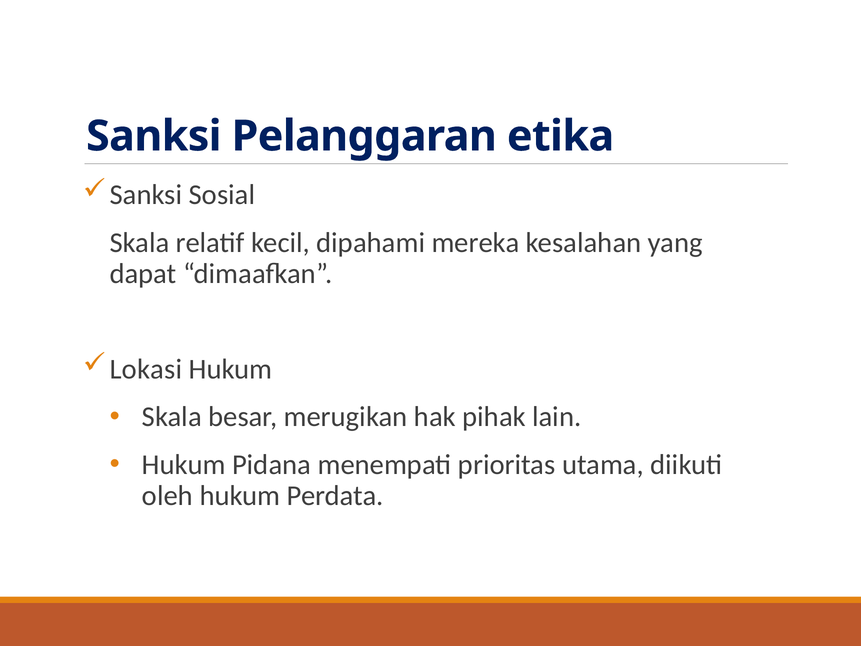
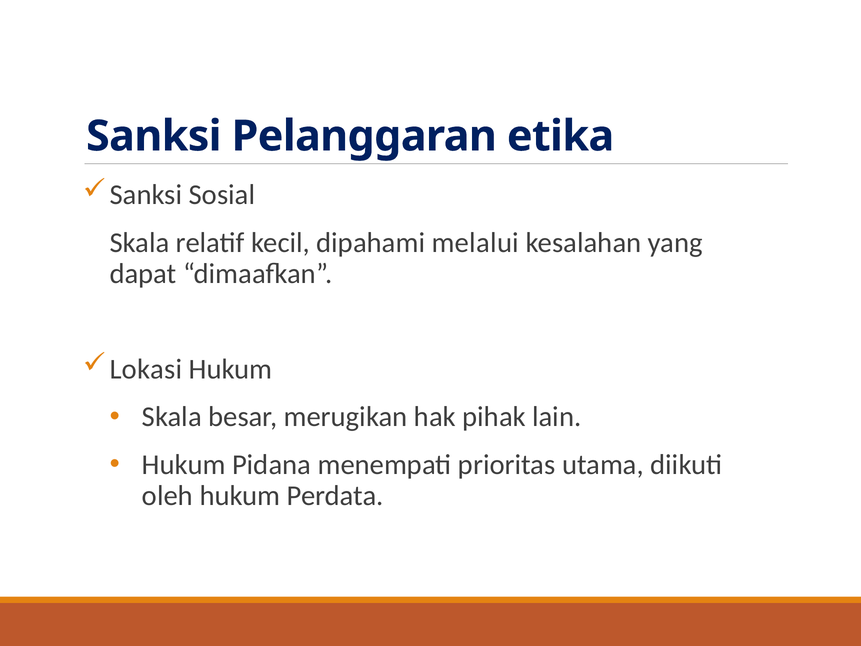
mereka: mereka -> melalui
